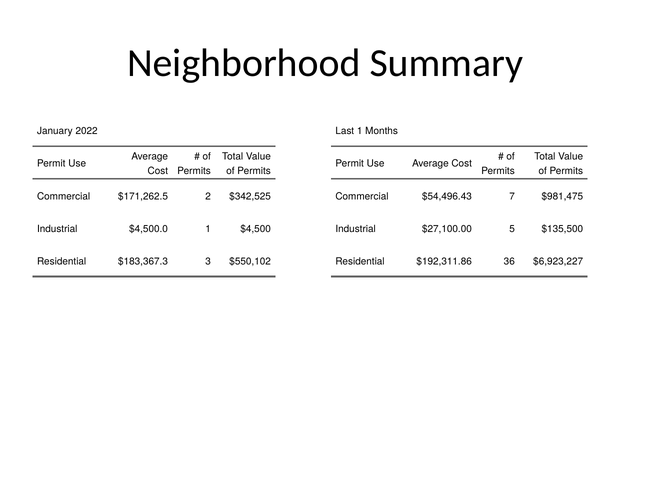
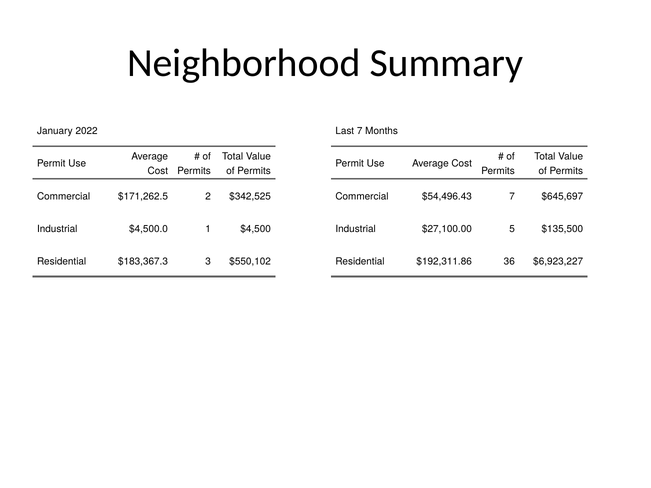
Last 1: 1 -> 7
$981,475: $981,475 -> $645,697
